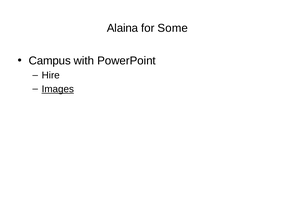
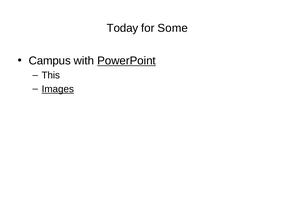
Alaina: Alaina -> Today
PowerPoint underline: none -> present
Hire: Hire -> This
